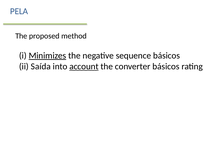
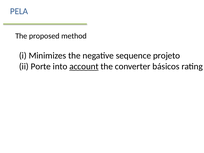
Minimizes underline: present -> none
sequence básicos: básicos -> projeto
Saída: Saída -> Porte
